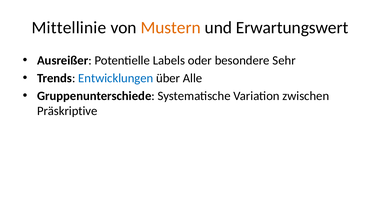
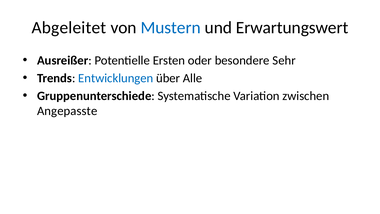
Mittellinie: Mittellinie -> Abgeleitet
Mustern colour: orange -> blue
Labels: Labels -> Ersten
Präskriptive: Präskriptive -> Angepasste
